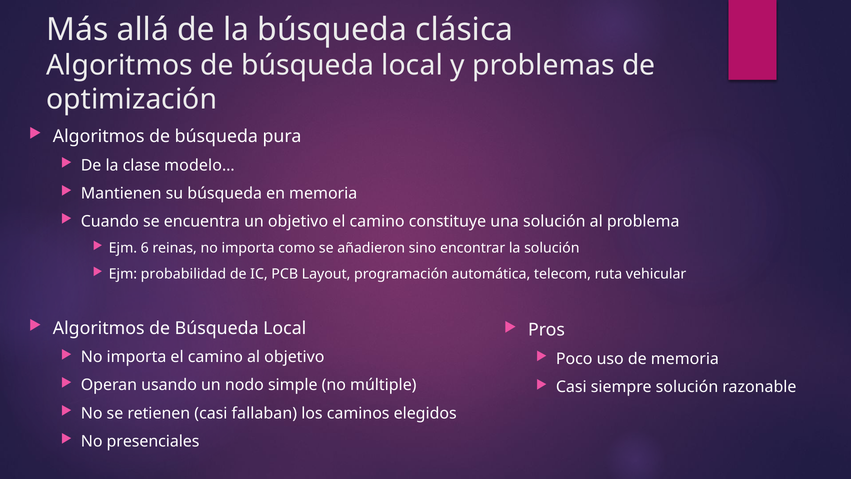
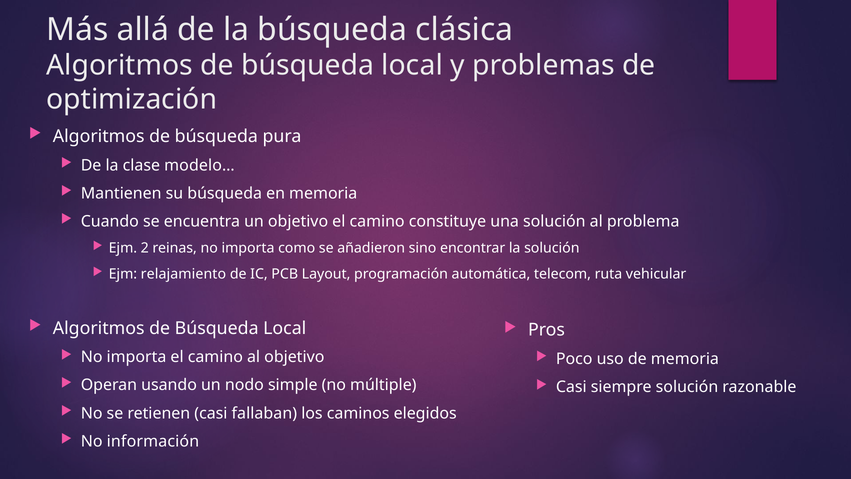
6: 6 -> 2
probabilidad: probabilidad -> relajamiento
presenciales: presenciales -> información
